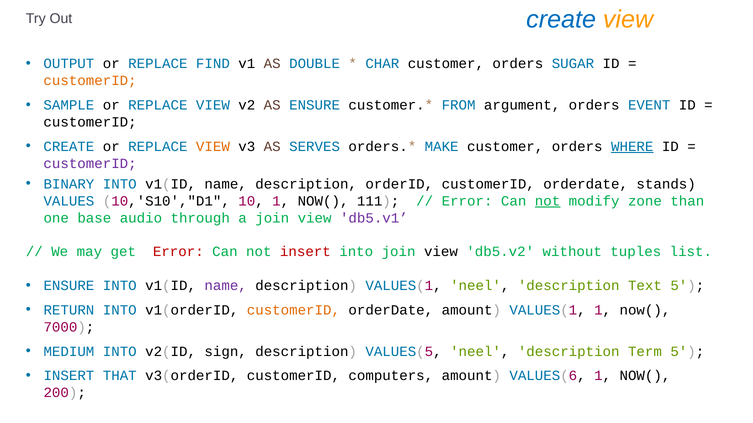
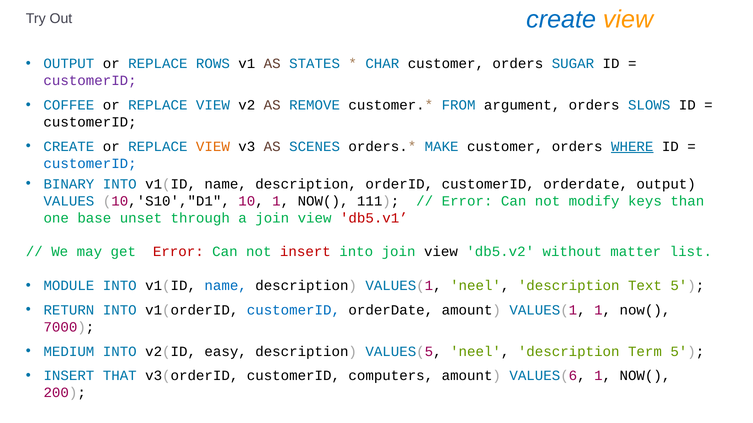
FIND: FIND -> ROWS
DOUBLE: DOUBLE -> STATES
customerID at (90, 81) colour: orange -> purple
SAMPLE: SAMPLE -> COFFEE
AS ENSURE: ENSURE -> REMOVE
EVENT: EVENT -> SLOWS
SERVES: SERVES -> SCENES
customerID at (90, 164) colour: purple -> blue
orderdate stands: stands -> output
not at (548, 201) underline: present -> none
zone: zone -> keys
audio: audio -> unset
db5.v1 colour: purple -> red
tuples: tuples -> matter
ENSURE at (69, 286): ENSURE -> MODULE
name at (226, 286) colour: purple -> blue
customerID at (293, 310) colour: orange -> blue
sign: sign -> easy
